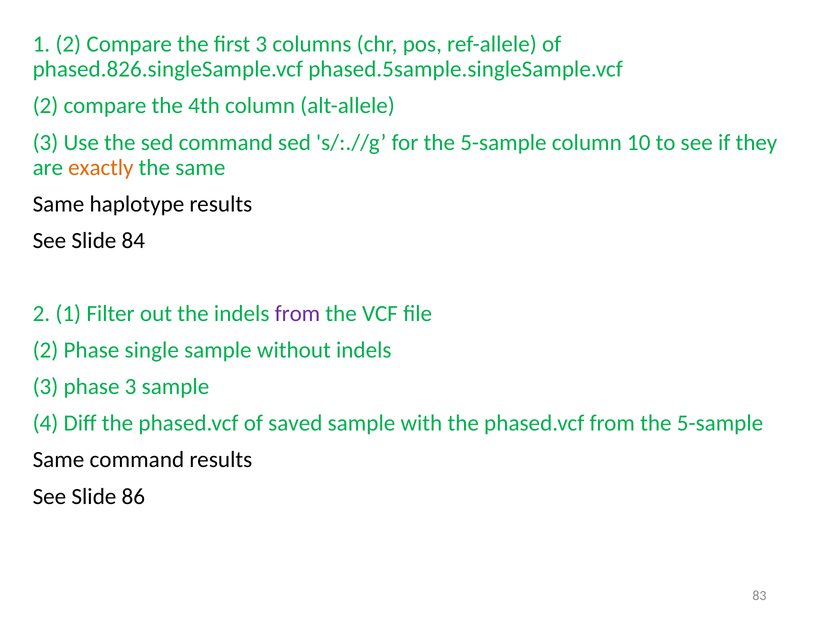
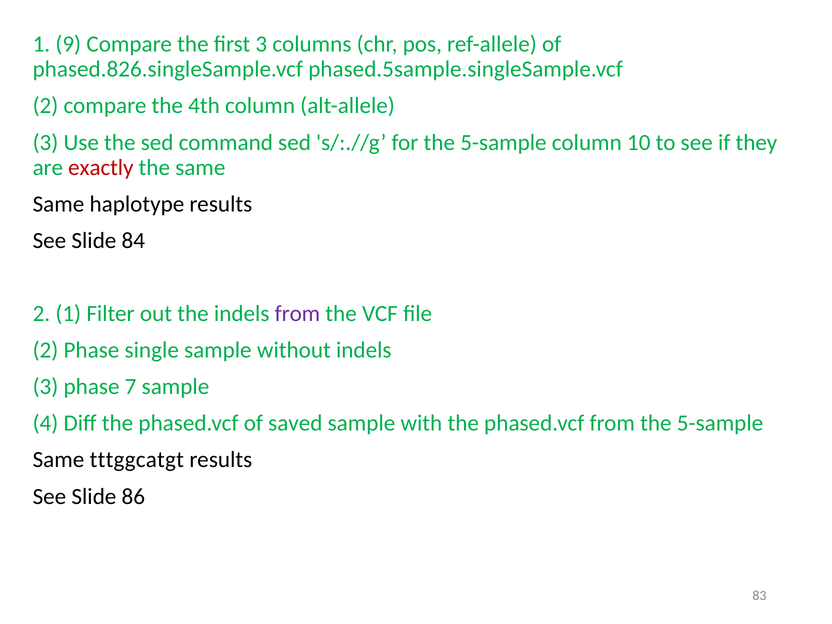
1 2: 2 -> 9
exactly colour: orange -> red
phase 3: 3 -> 7
Same command: command -> tttggcatgt
